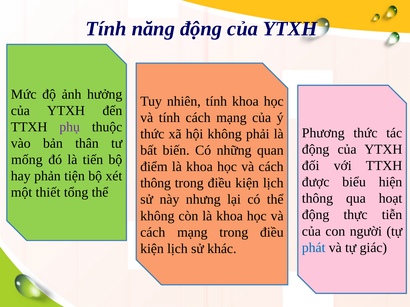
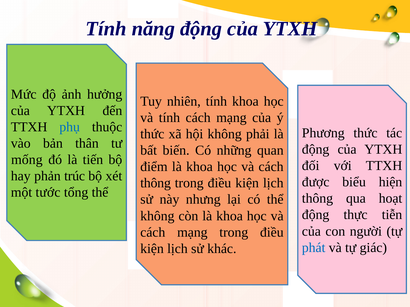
phụ colour: purple -> blue
tiện: tiện -> trúc
thiết: thiết -> tước
